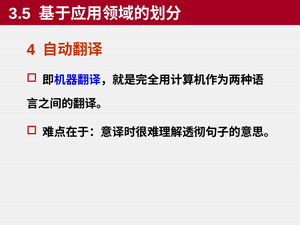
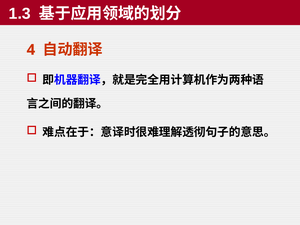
3.5: 3.5 -> 1.3
